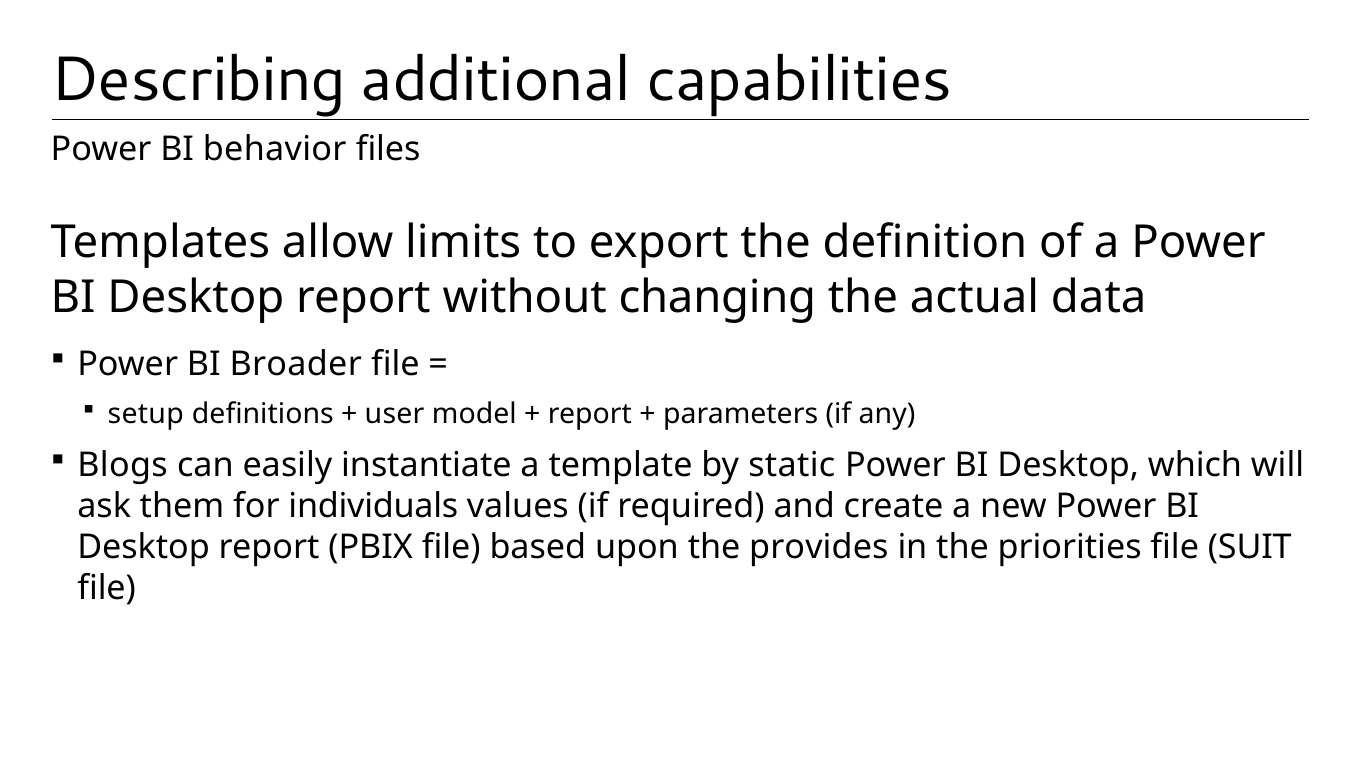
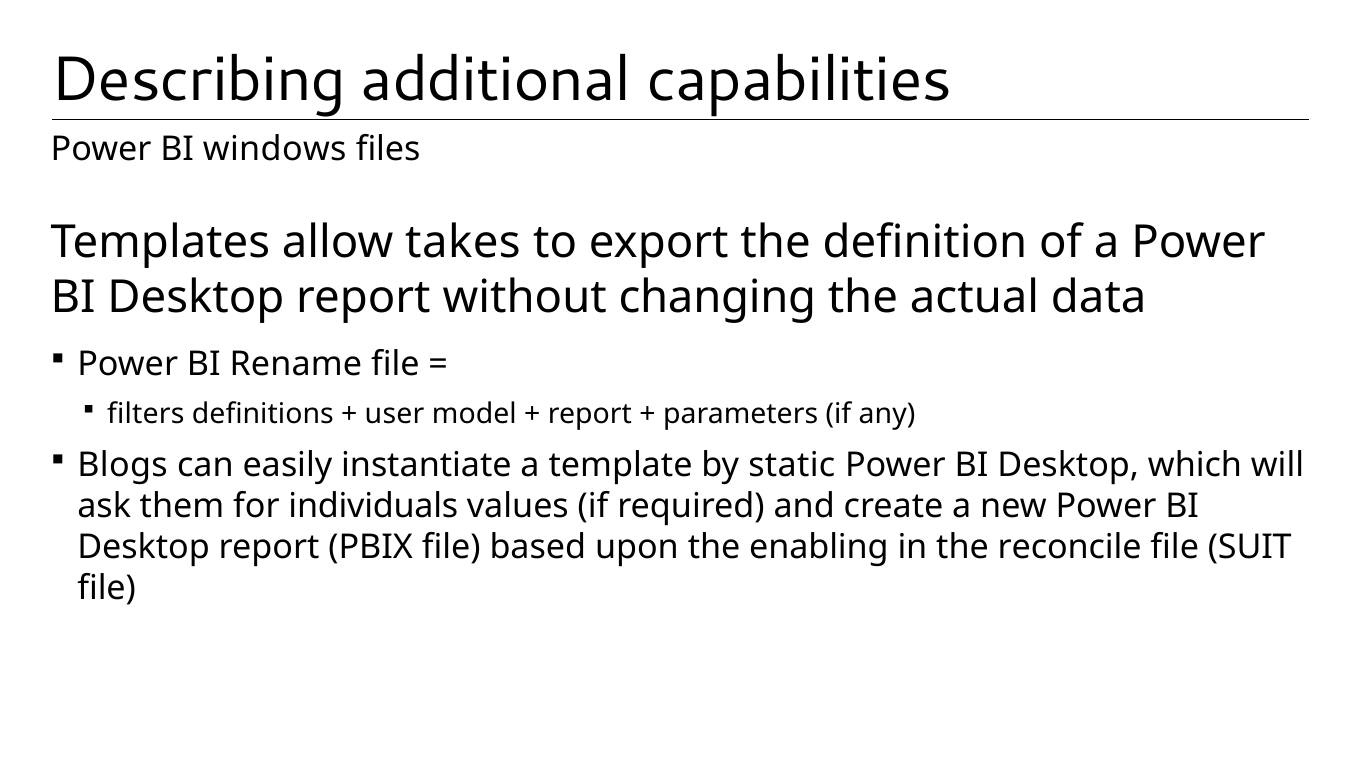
behavior: behavior -> windows
limits: limits -> takes
Broader: Broader -> Rename
setup: setup -> filters
provides: provides -> enabling
priorities: priorities -> reconcile
